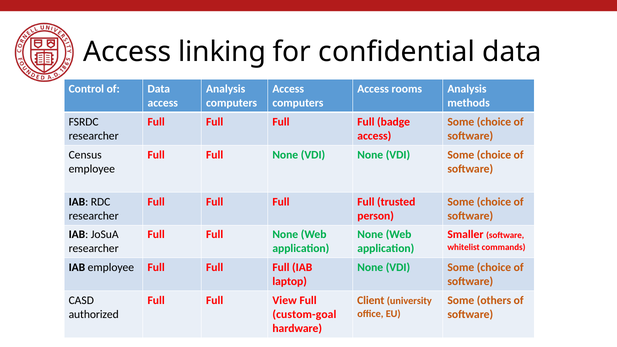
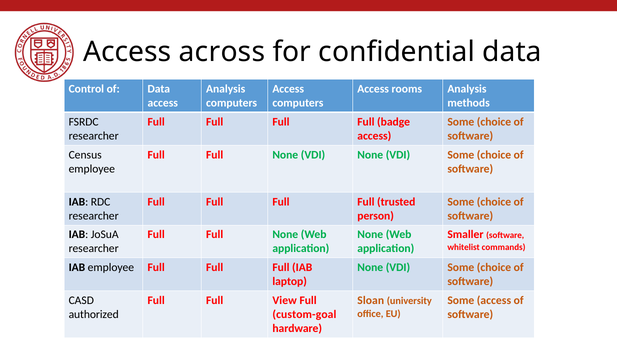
linking: linking -> across
Client: Client -> Sloan
Some others: others -> access
